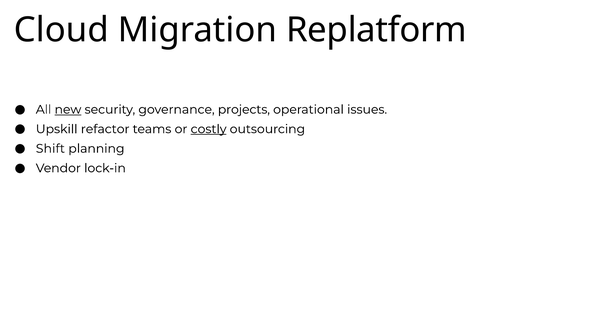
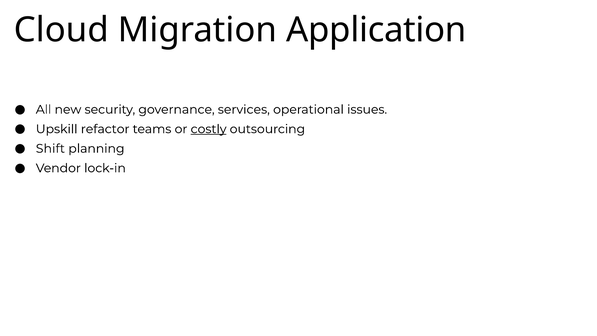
Replatform: Replatform -> Application
new underline: present -> none
projects: projects -> services
